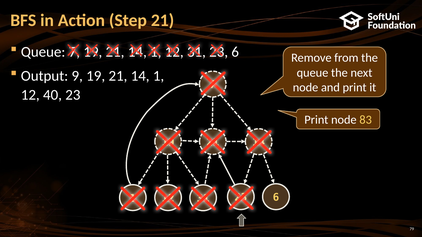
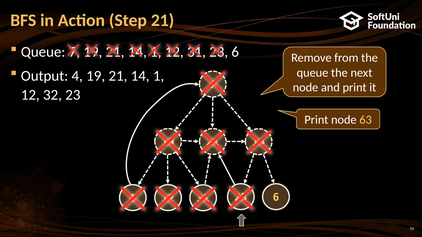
9: 9 -> 4
40: 40 -> 32
83: 83 -> 63
